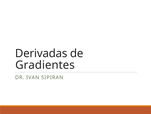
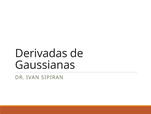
Gradientes: Gradientes -> Gaussianas
